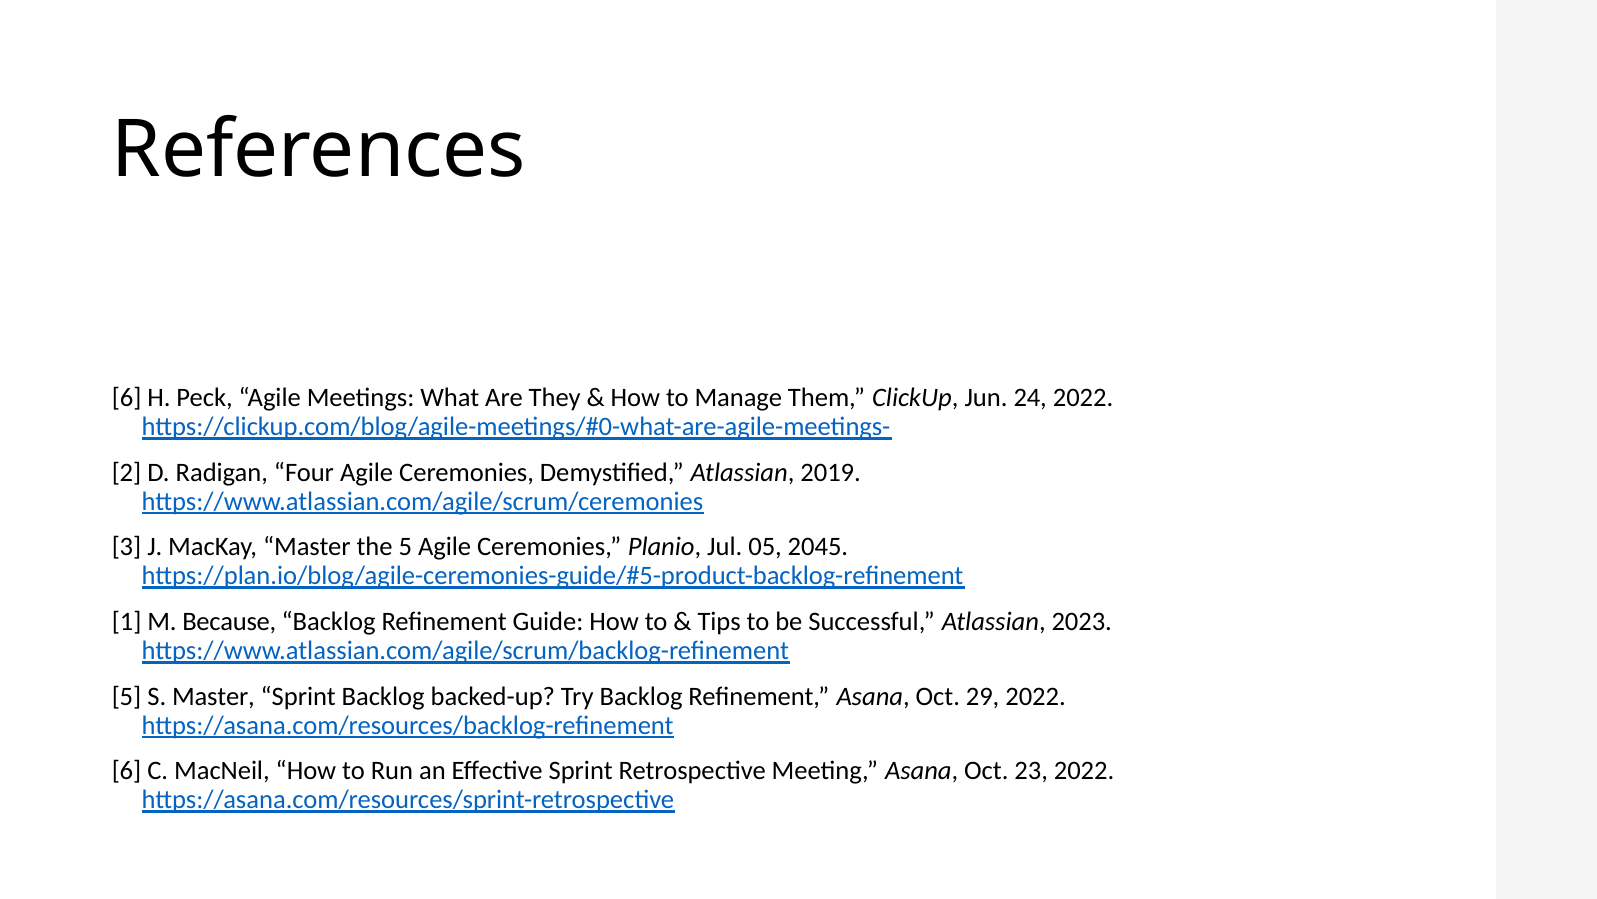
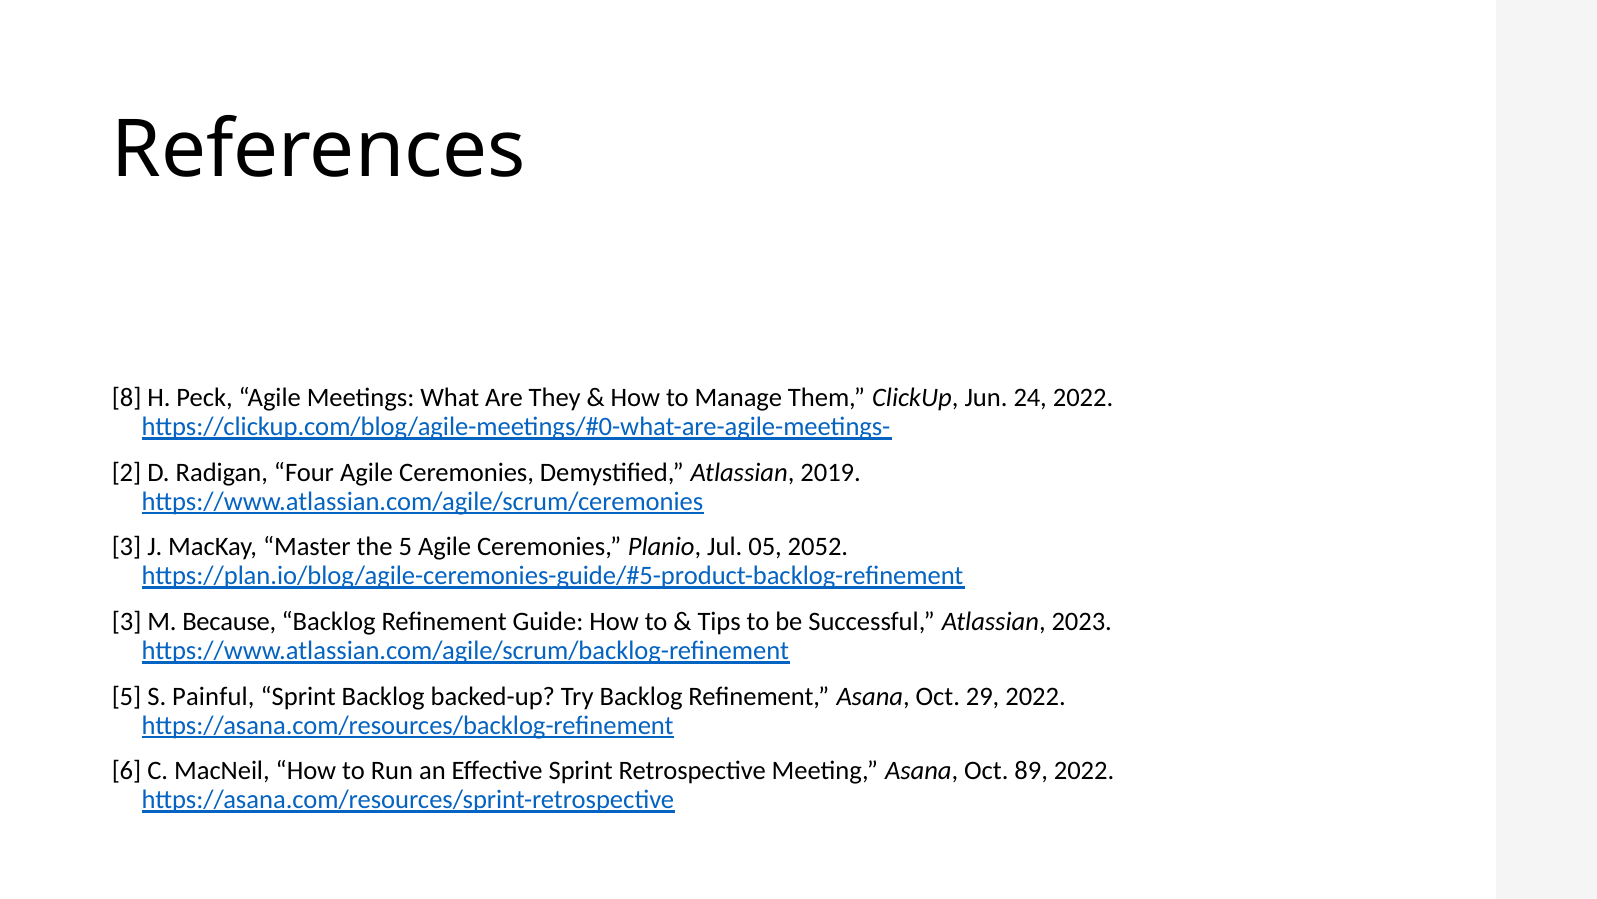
6 at (127, 397): 6 -> 8
2045: 2045 -> 2052
1 at (127, 621): 1 -> 3
S Master: Master -> Painful
23: 23 -> 89
